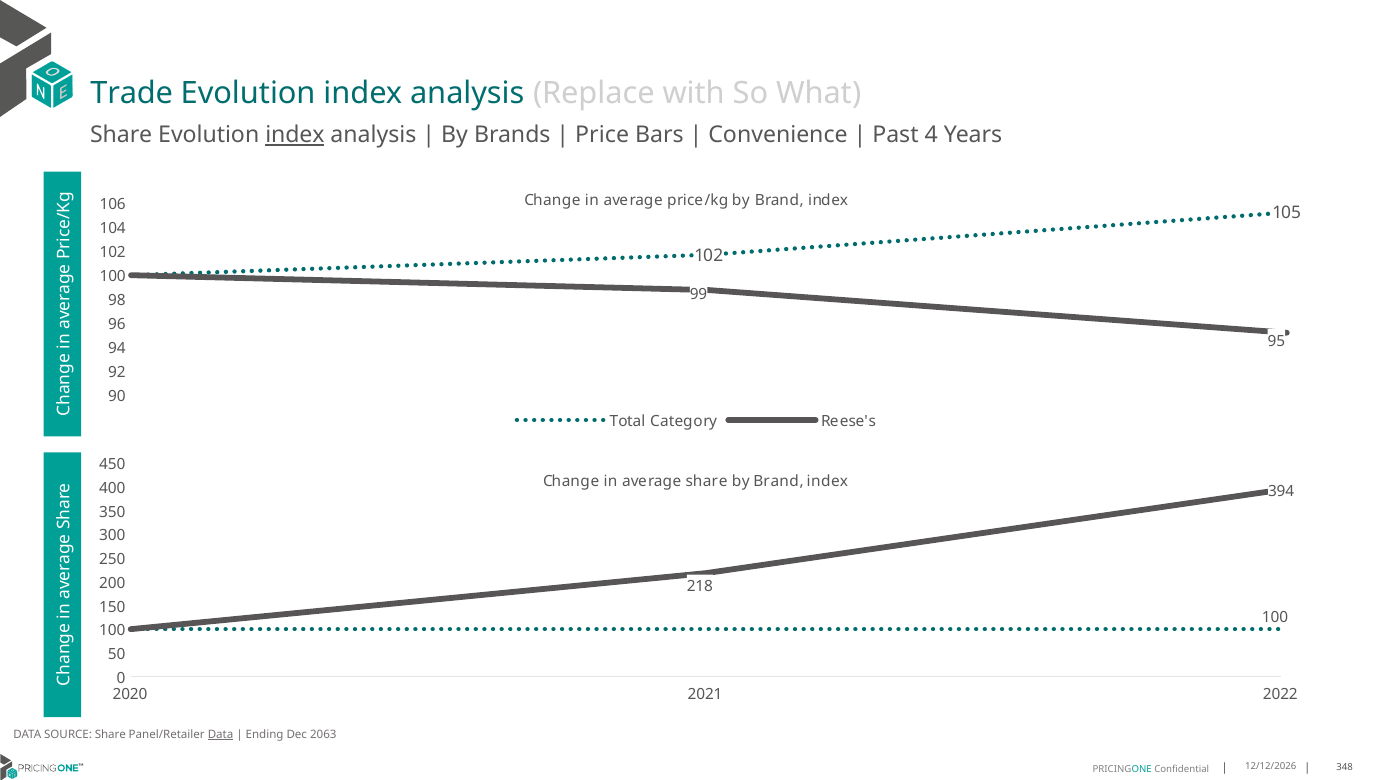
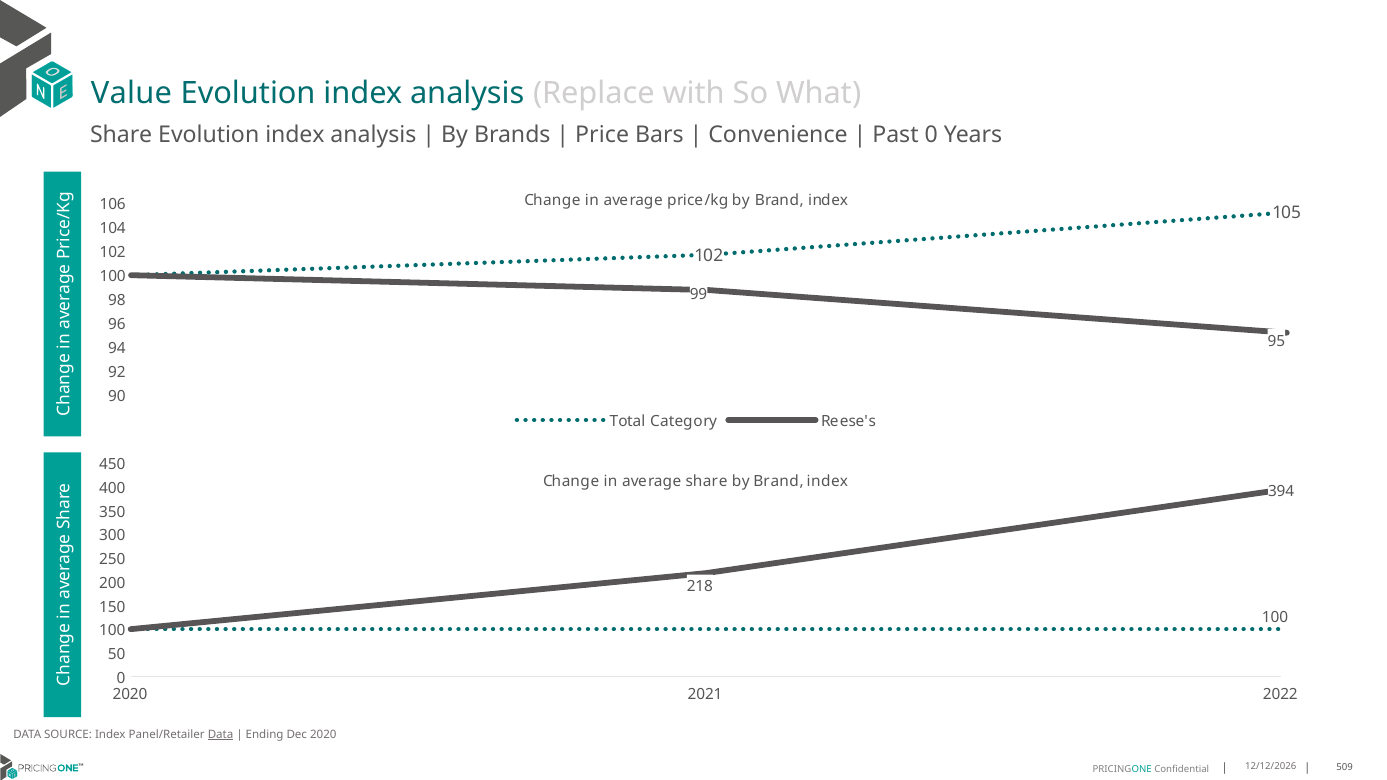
Trade: Trade -> Value
index at (295, 135) underline: present -> none
Past 4: 4 -> 0
SOURCE Share: Share -> Index
Dec 2063: 2063 -> 2020
348: 348 -> 509
